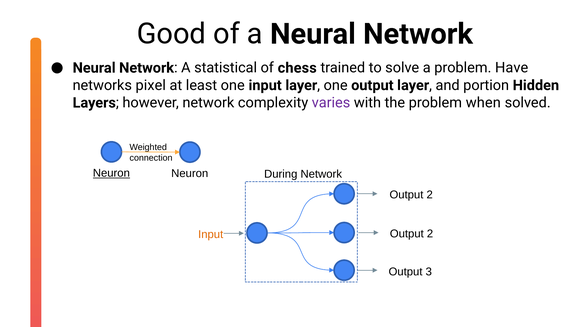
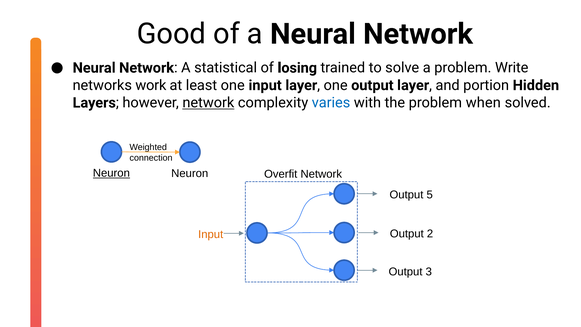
chess: chess -> losing
Have: Have -> Write
pixel: pixel -> work
network at (208, 103) underline: none -> present
varies colour: purple -> blue
During: During -> Overfit
2 at (430, 195): 2 -> 5
